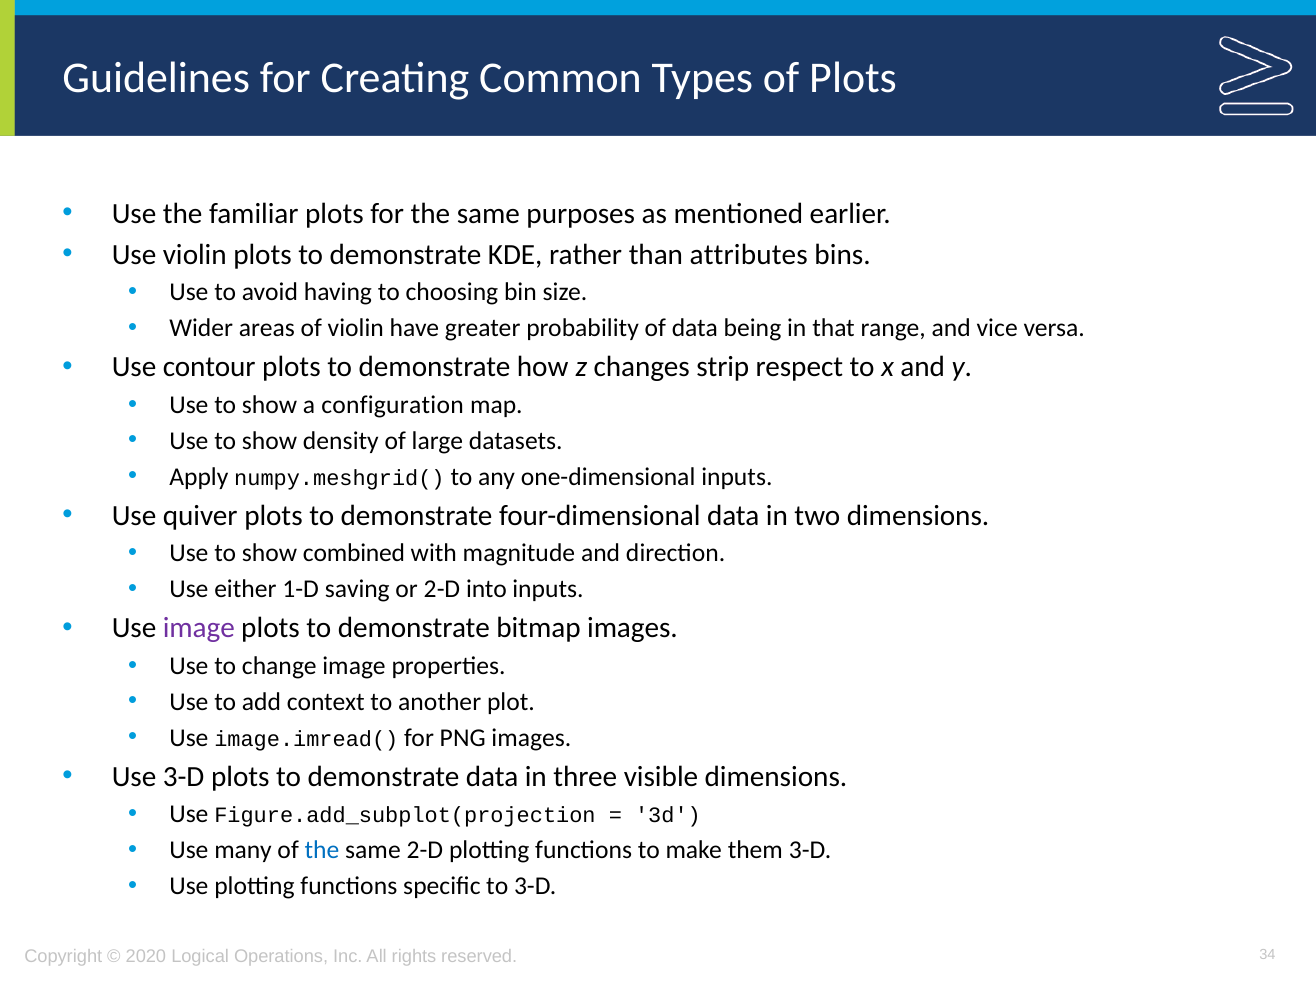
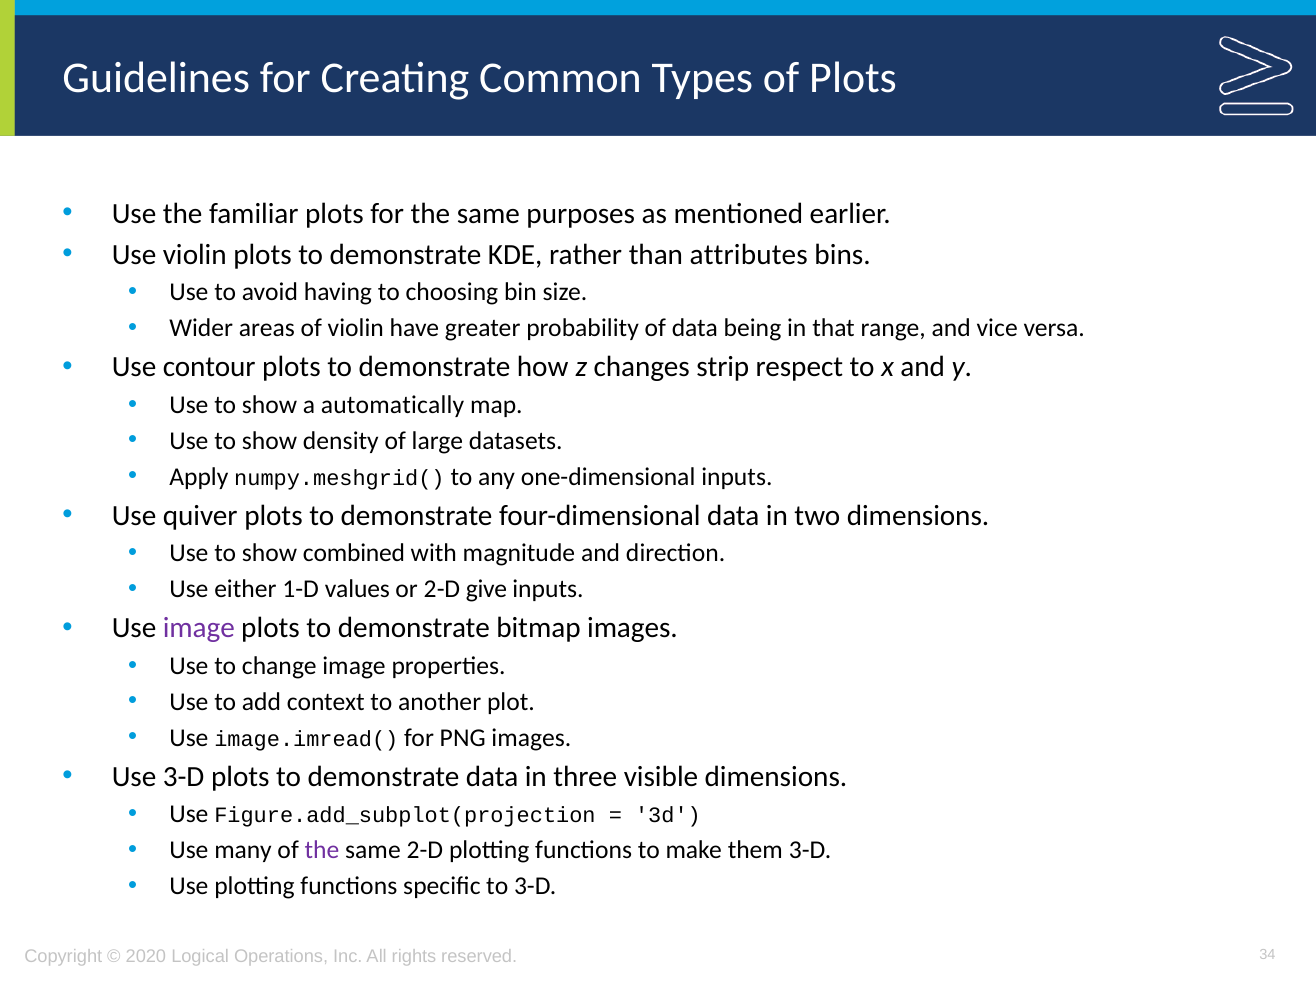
configuration: configuration -> automatically
saving: saving -> values
into: into -> give
the at (322, 850) colour: blue -> purple
